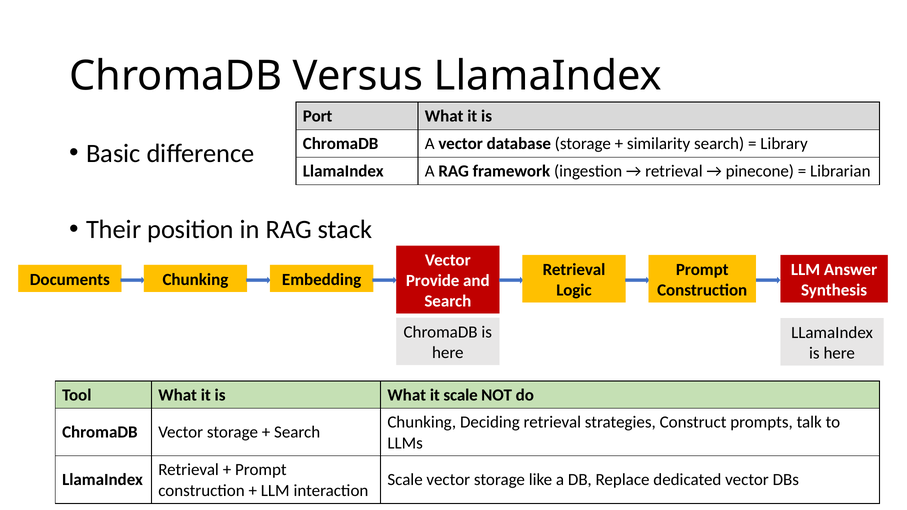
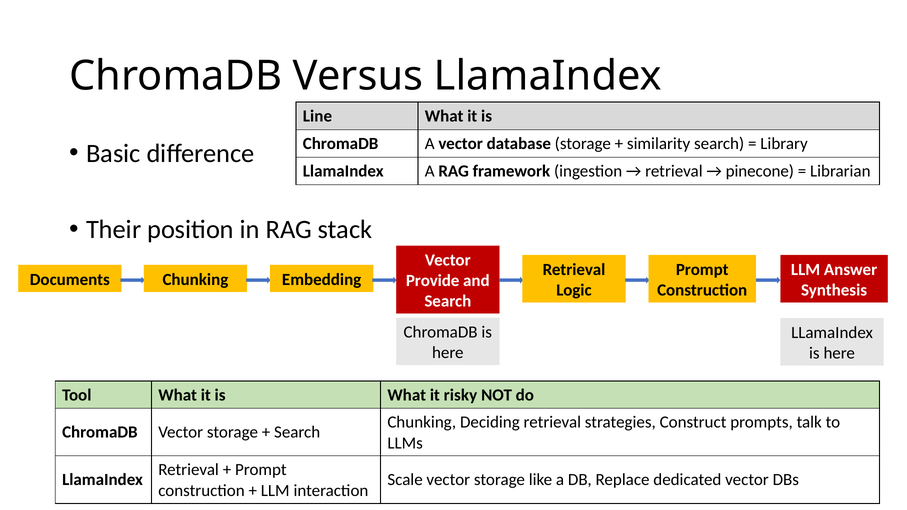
Port: Port -> Line
it scale: scale -> risky
